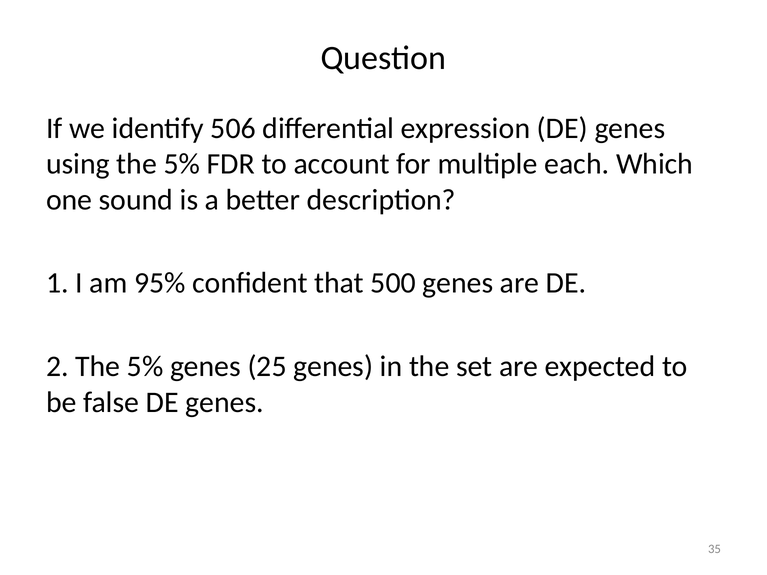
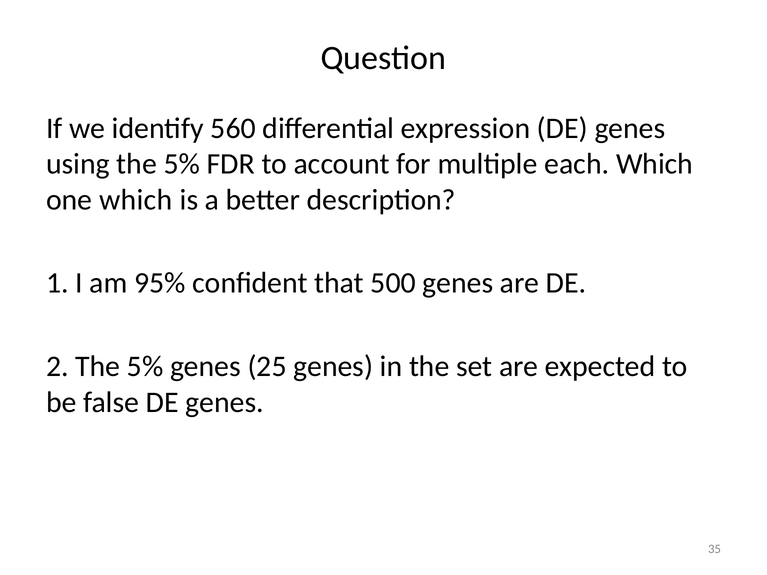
506: 506 -> 560
one sound: sound -> which
